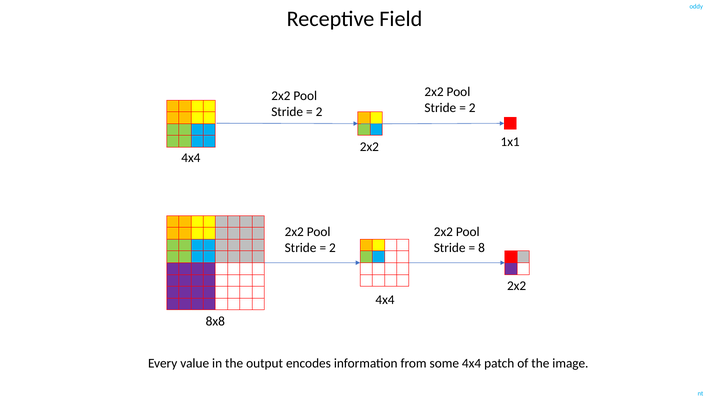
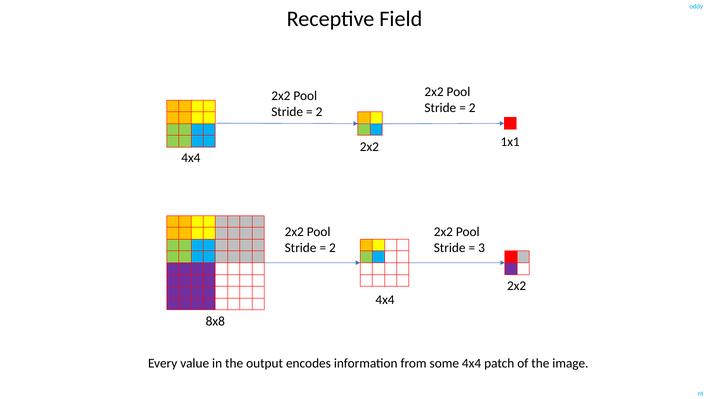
8: 8 -> 3
